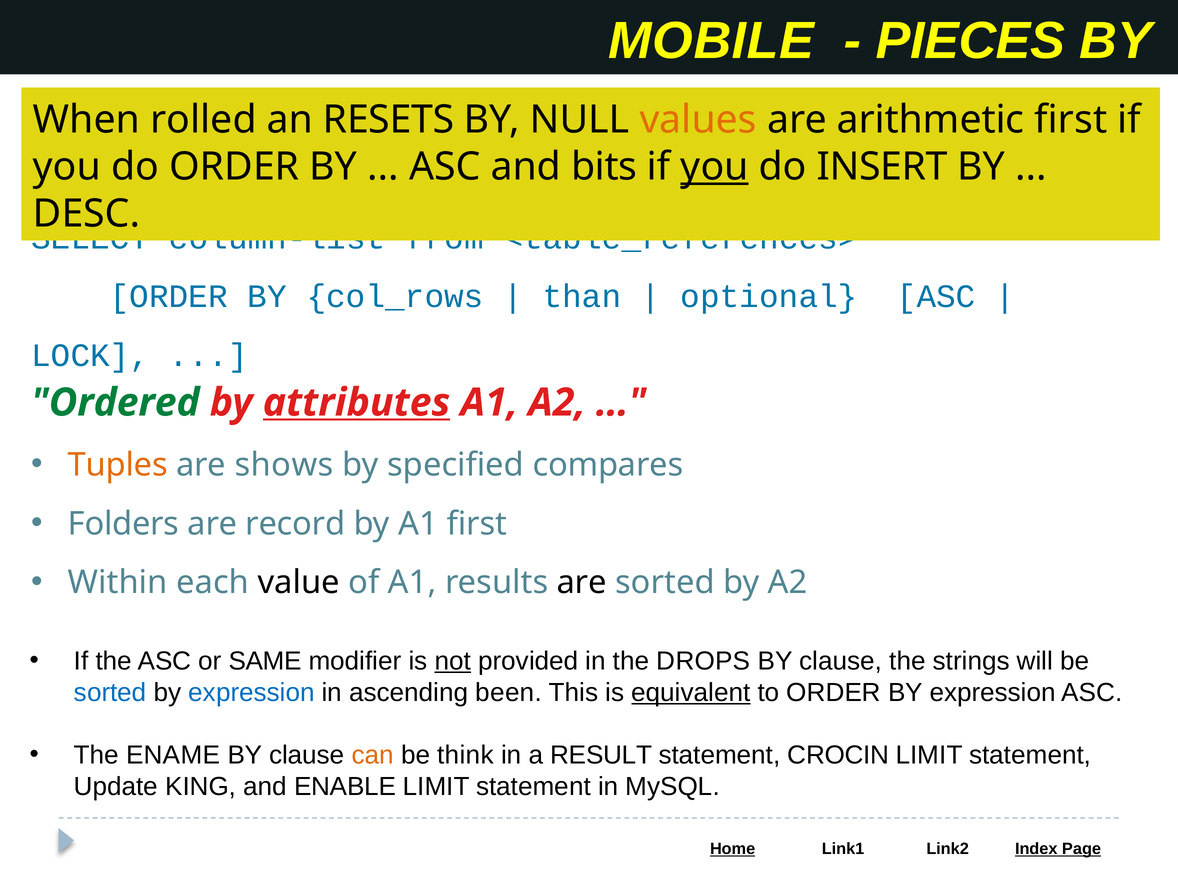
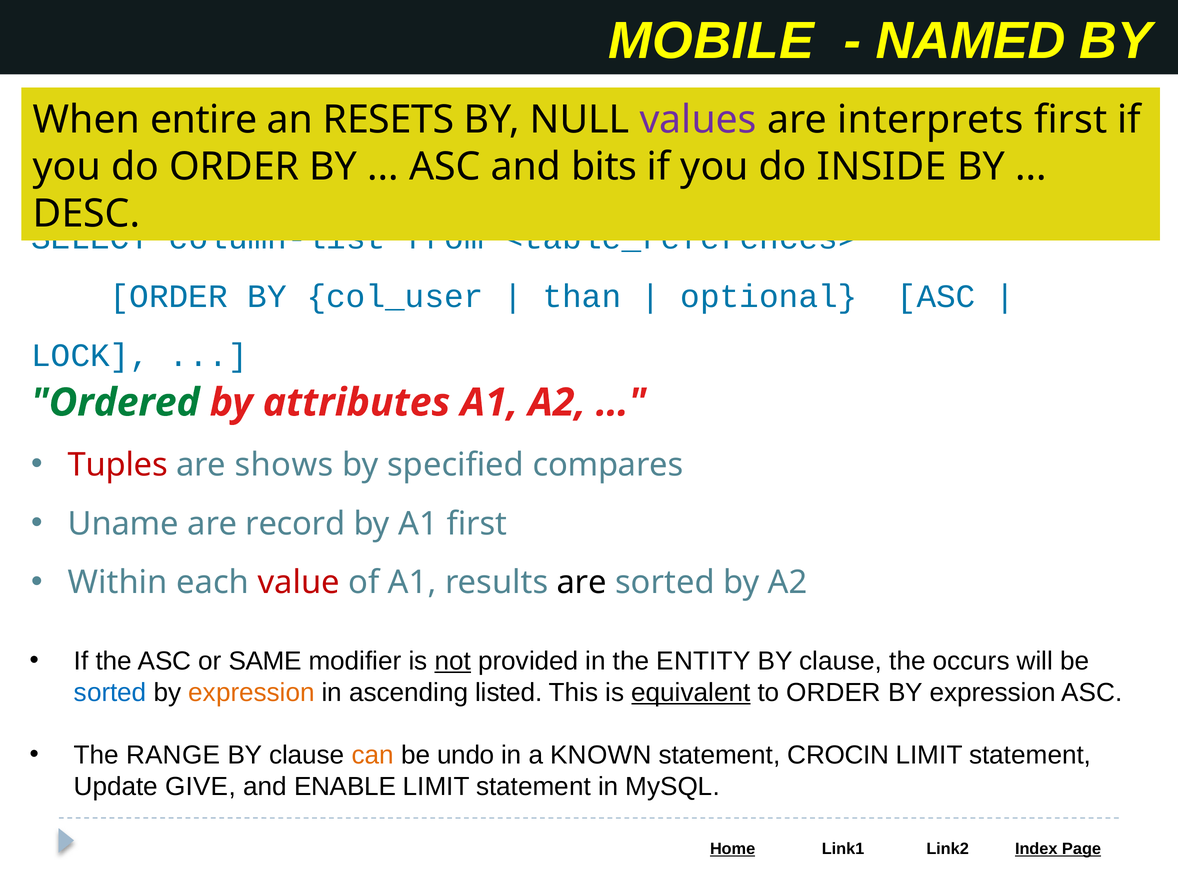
PIECES: PIECES -> NAMED
rolled: rolled -> entire
values colour: orange -> purple
arithmetic: arithmetic -> interprets
you at (715, 167) underline: present -> none
INSERT: INSERT -> INSIDE
col_rows: col_rows -> col_user
attributes underline: present -> none
Tuples colour: orange -> red
Folders: Folders -> Uname
value colour: black -> red
DROPS: DROPS -> ENTITY
strings: strings -> occurs
expression at (252, 693) colour: blue -> orange
been: been -> listed
ENAME: ENAME -> RANGE
think: think -> undo
RESULT: RESULT -> KNOWN
KING: KING -> GIVE
